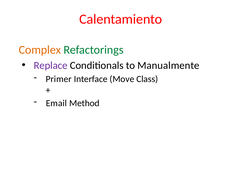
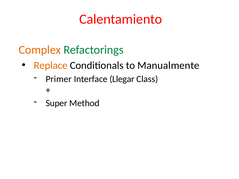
Replace colour: purple -> orange
Move: Move -> Llegar
Email: Email -> Super
